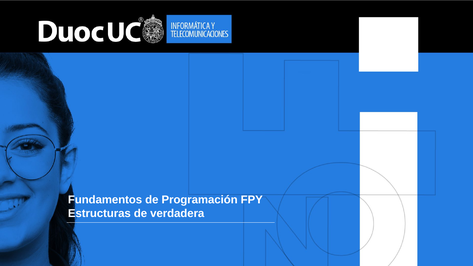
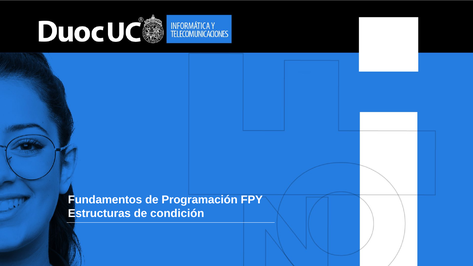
verdadera: verdadera -> condición
